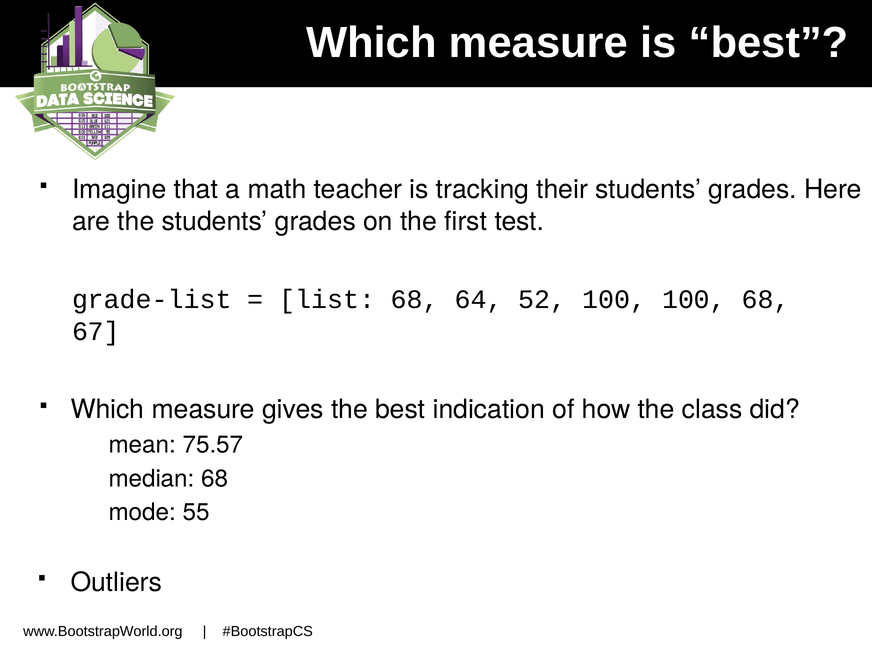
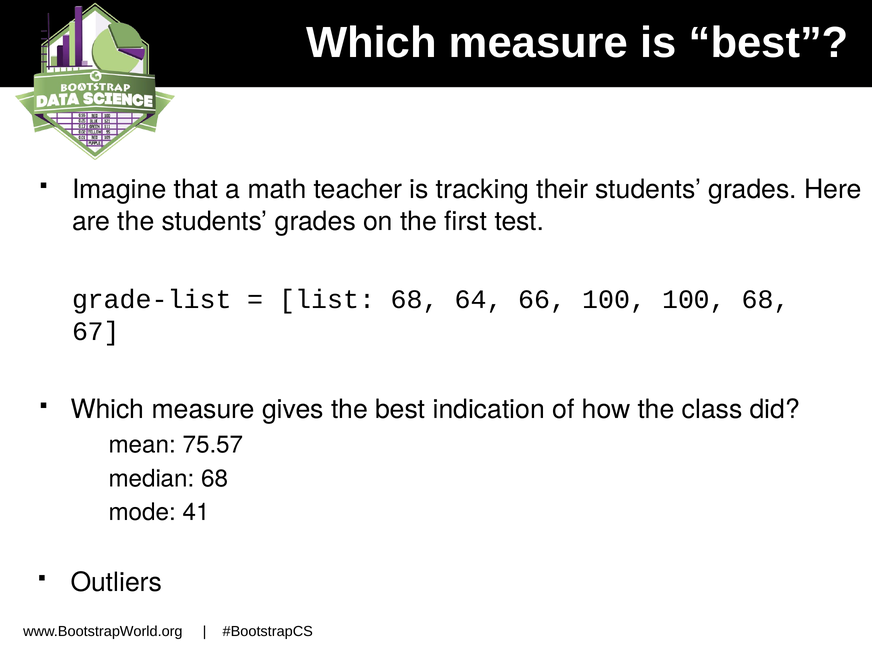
52: 52 -> 66
55: 55 -> 41
